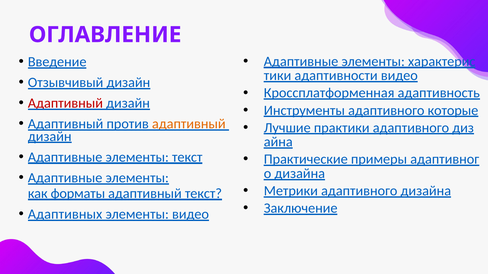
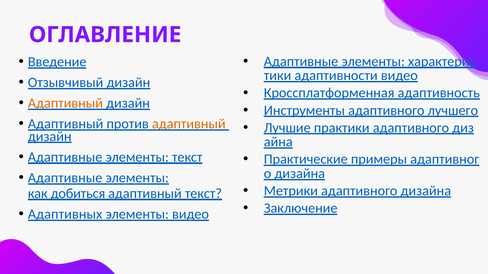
Адаптивный at (65, 103) colour: red -> orange
которые: которые -> лучшего
форматы: форматы -> добиться
